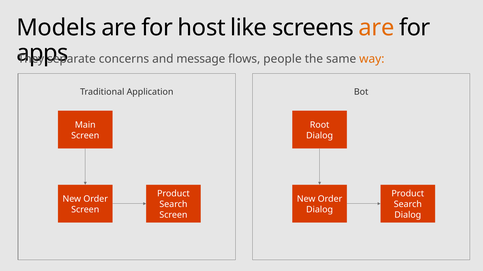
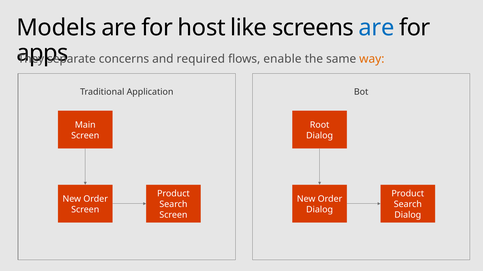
are at (377, 28) colour: orange -> blue
message: message -> required
people: people -> enable
